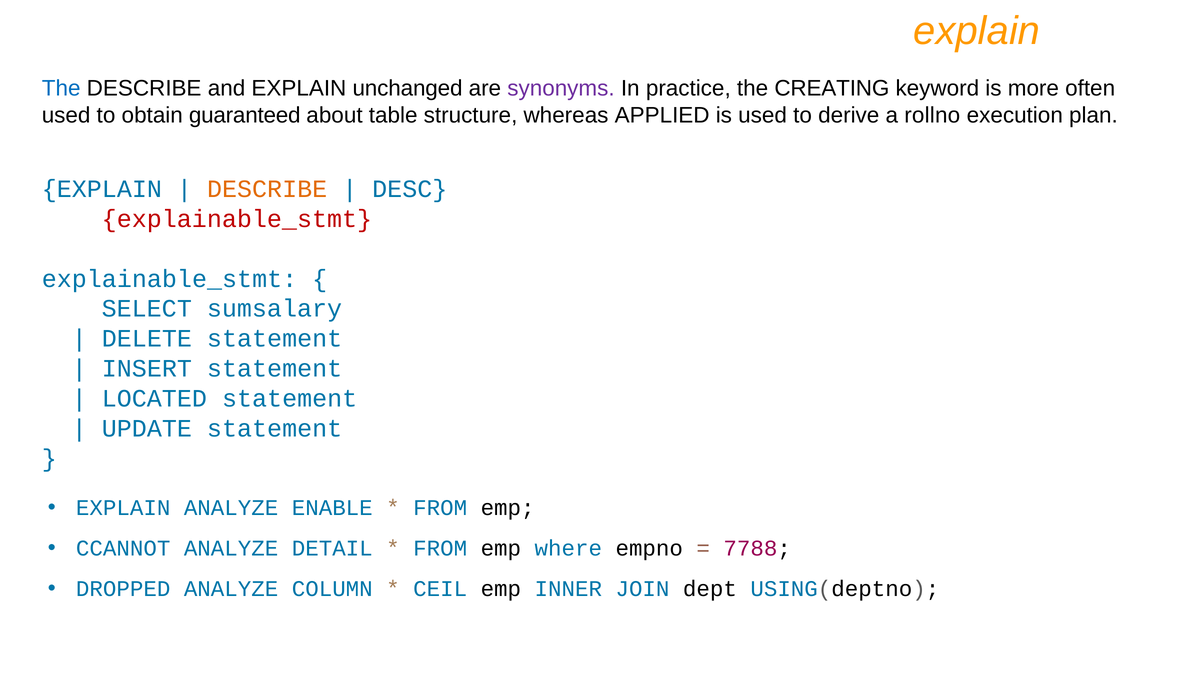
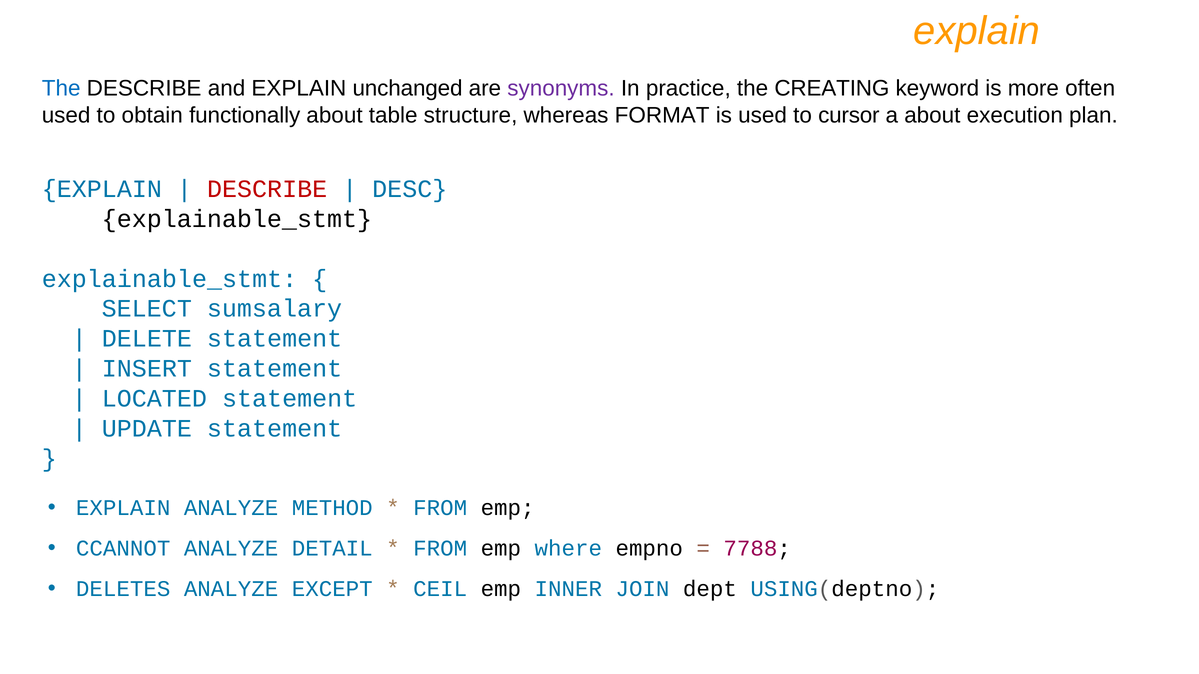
guaranteed: guaranteed -> functionally
APPLIED: APPLIED -> FORMAT
derive: derive -> cursor
a rollno: rollno -> about
DESCRIBE at (267, 189) colour: orange -> red
explainable_stmt at (237, 219) colour: red -> black
ENABLE: ENABLE -> METHOD
DROPPED: DROPPED -> DELETES
COLUMN: COLUMN -> EXCEPT
